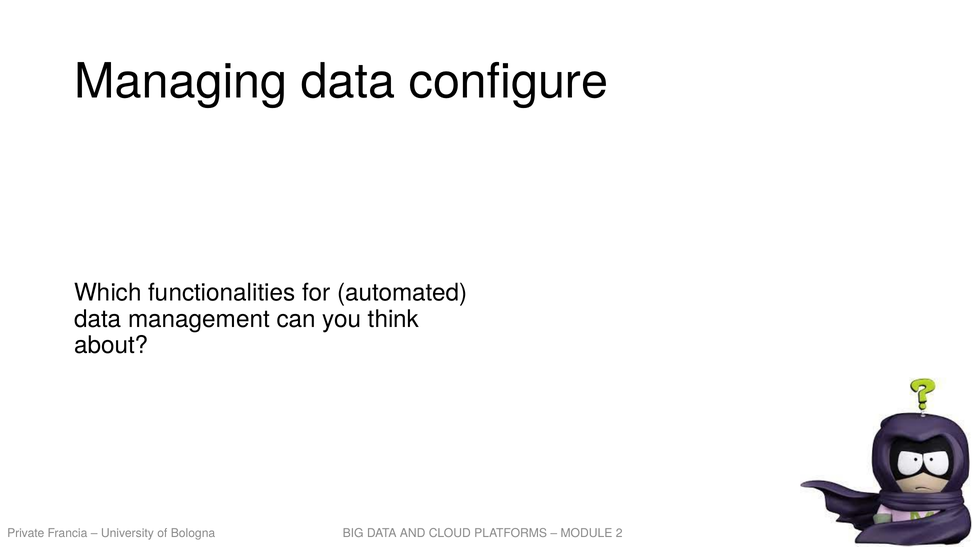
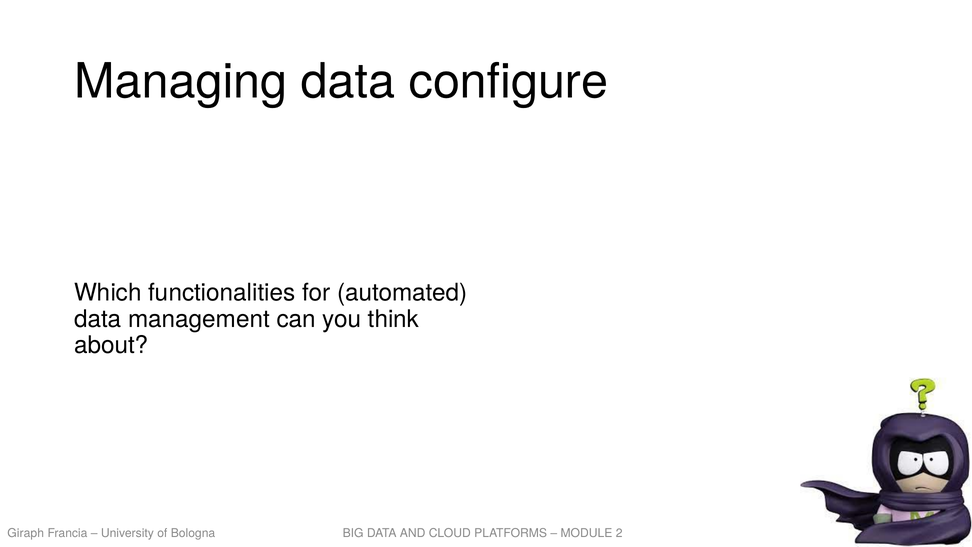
Private: Private -> Giraph
